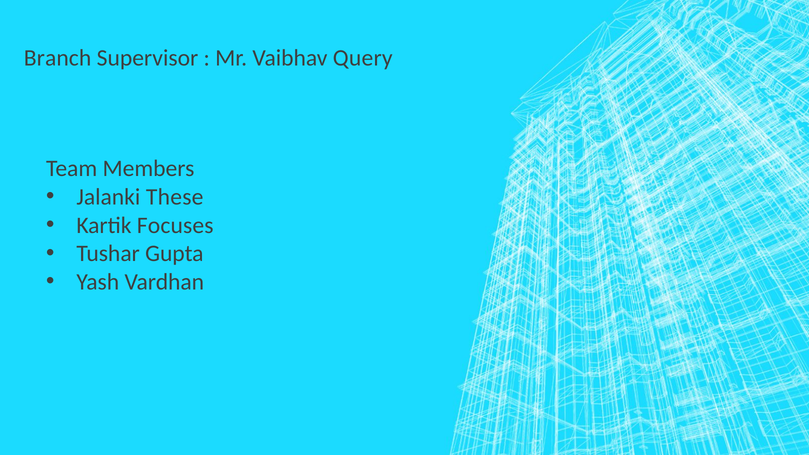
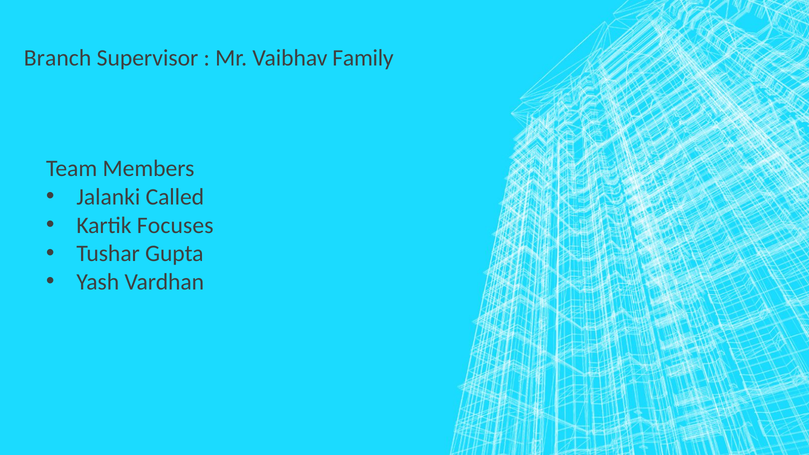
Query: Query -> Family
These: These -> Called
